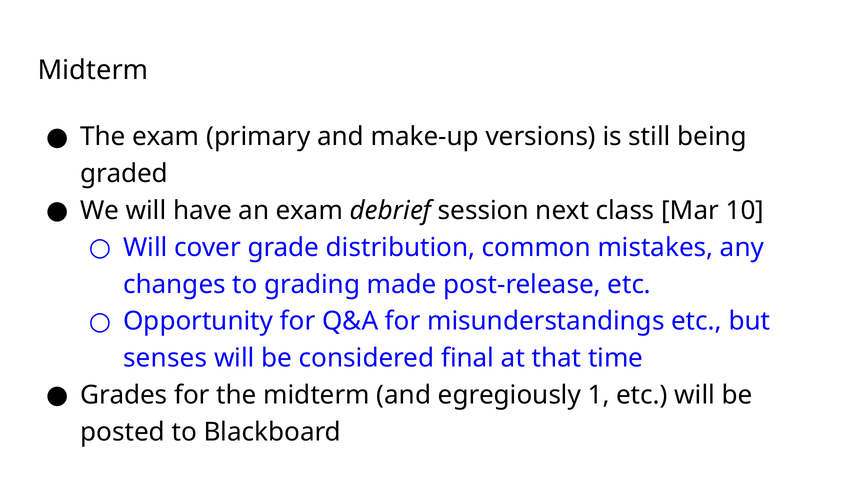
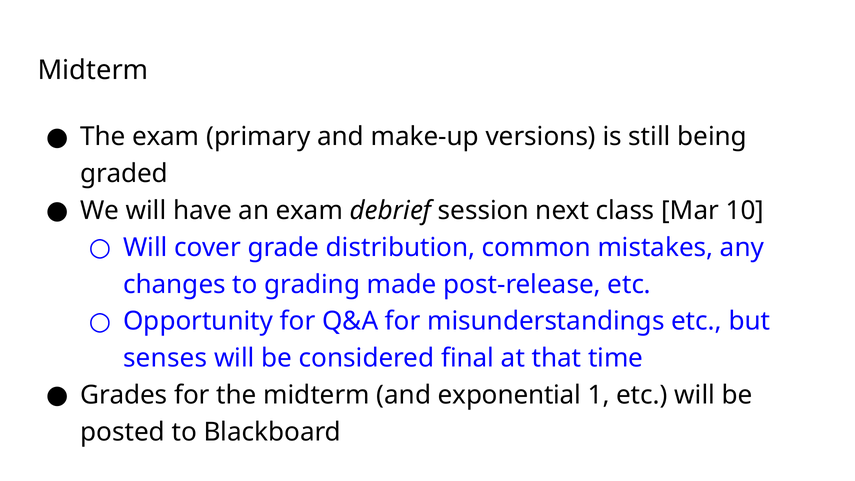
egregiously: egregiously -> exponential
